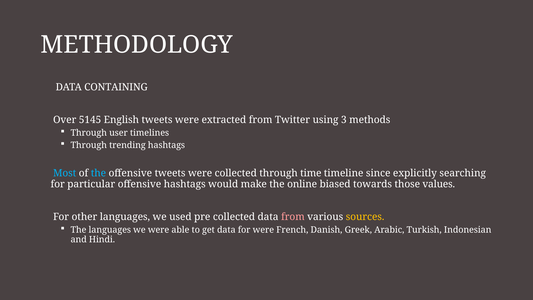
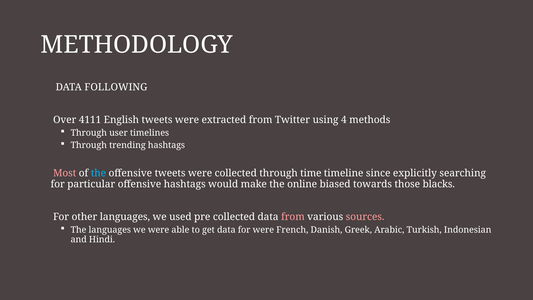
CONTAINING: CONTAINING -> FOLLOWING
5145: 5145 -> 4111
3: 3 -> 4
Most colour: light blue -> pink
values: values -> blacks
sources colour: yellow -> pink
